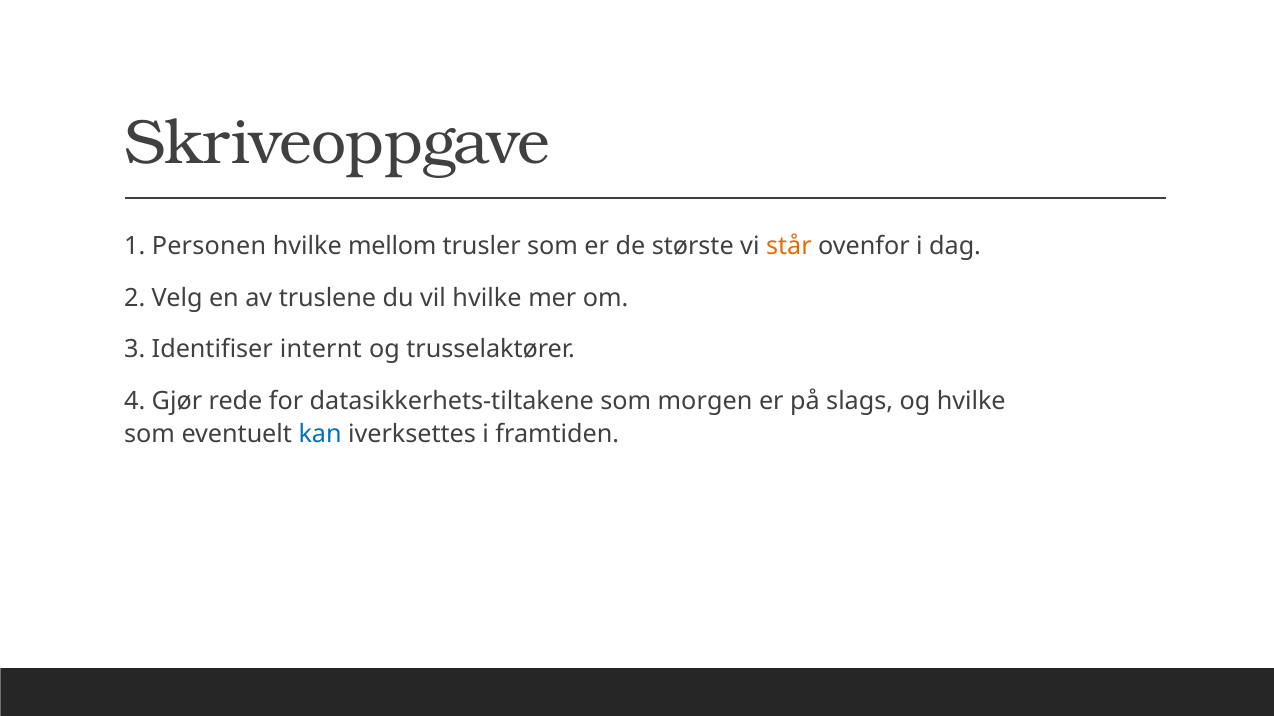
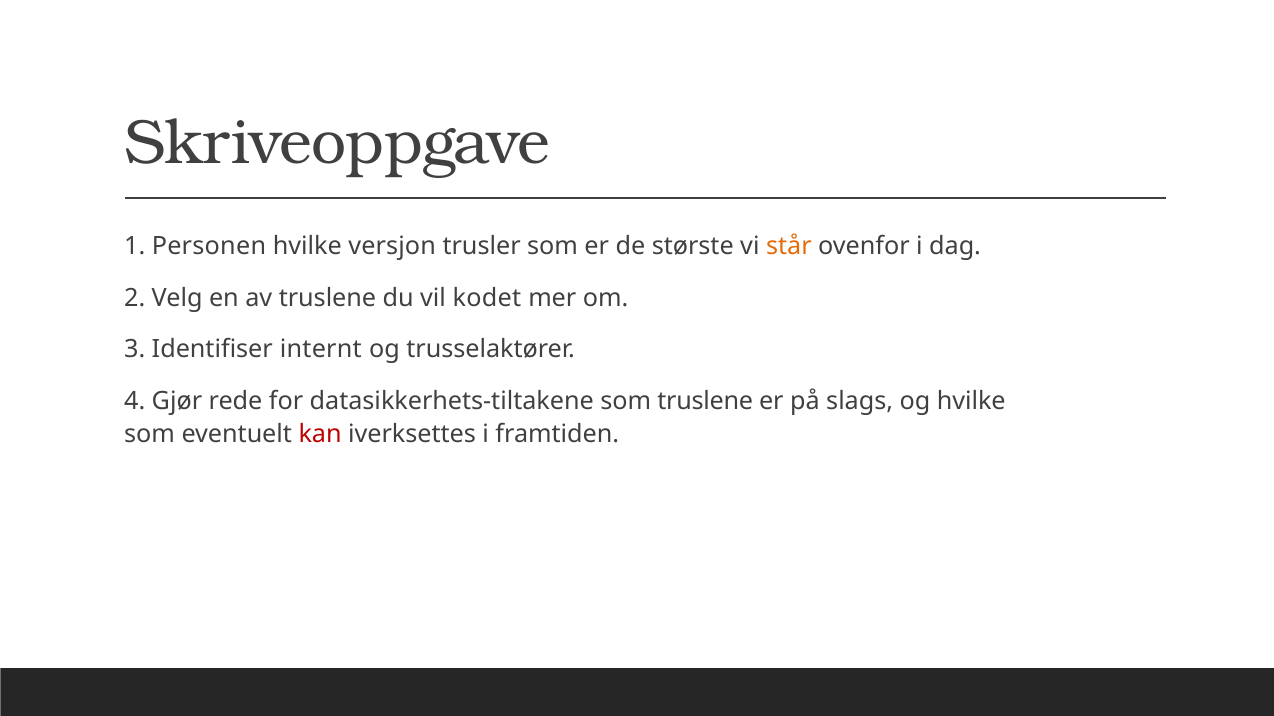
mellom: mellom -> versjon
vil hvilke: hvilke -> kodet
som morgen: morgen -> truslene
kan colour: blue -> red
